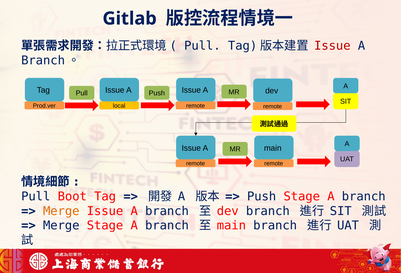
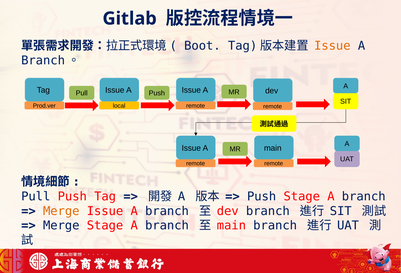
Pull at (202, 46): Pull -> Boot
Issue at (332, 46) colour: red -> orange
Pull Boot: Boot -> Push
